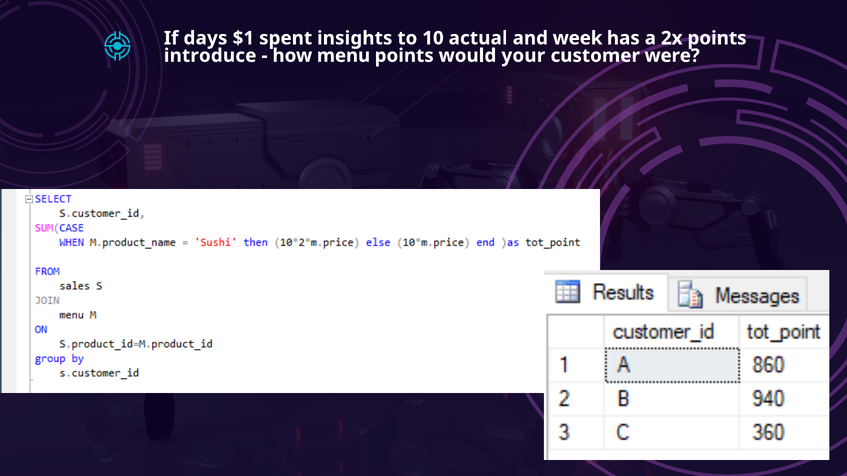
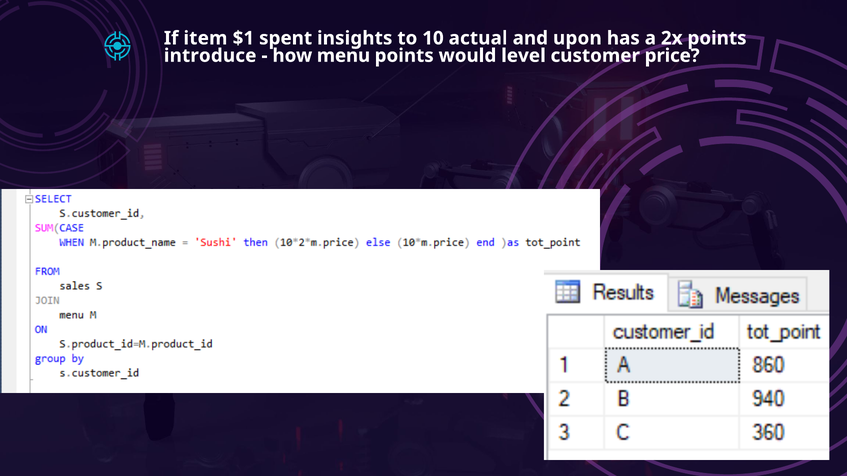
days: days -> item
week: week -> upon
your: your -> level
were: were -> price
